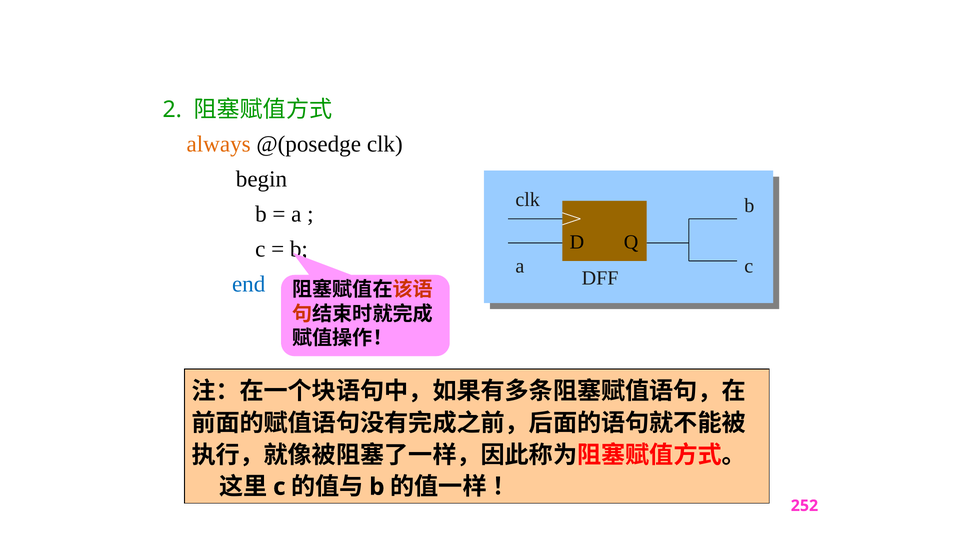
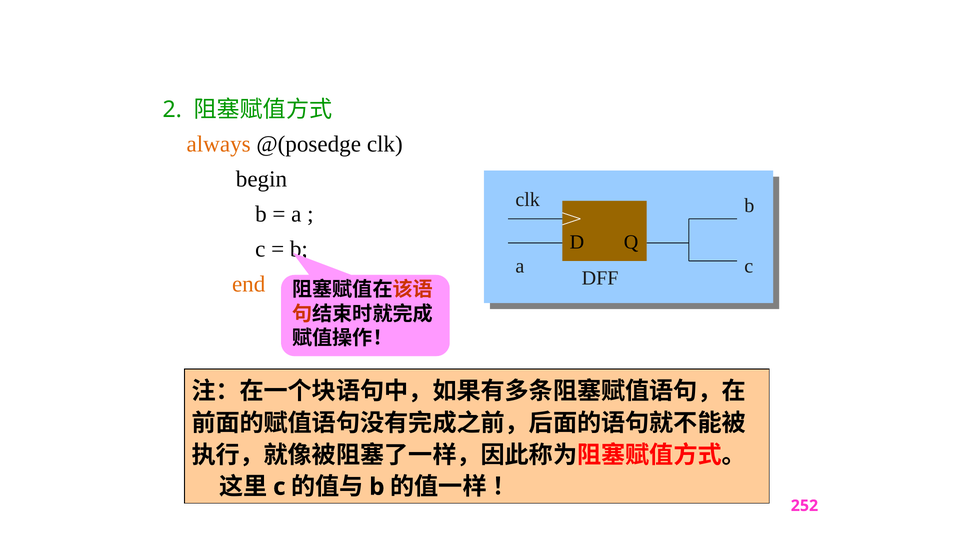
end colour: blue -> orange
